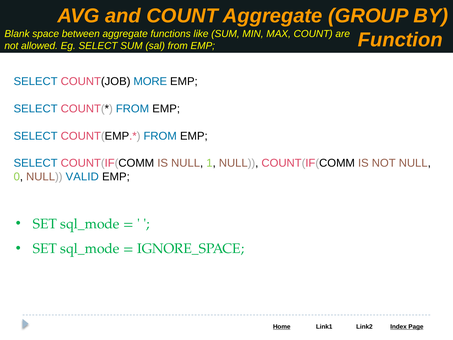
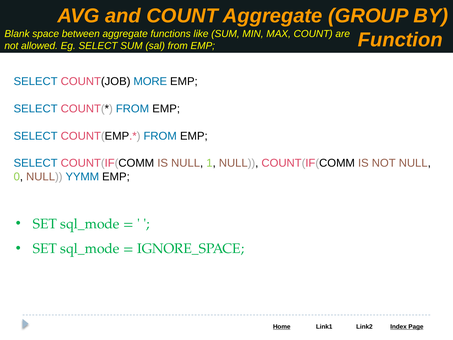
VALID: VALID -> YYMM
